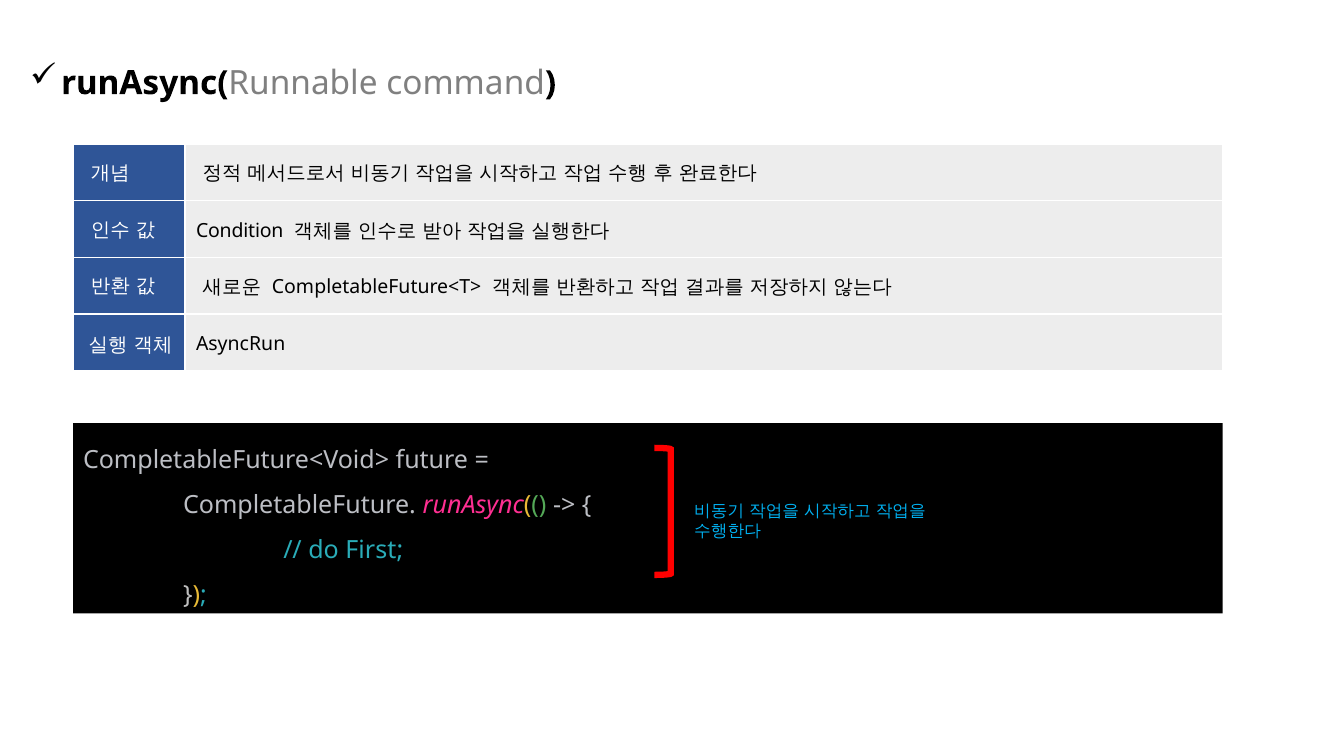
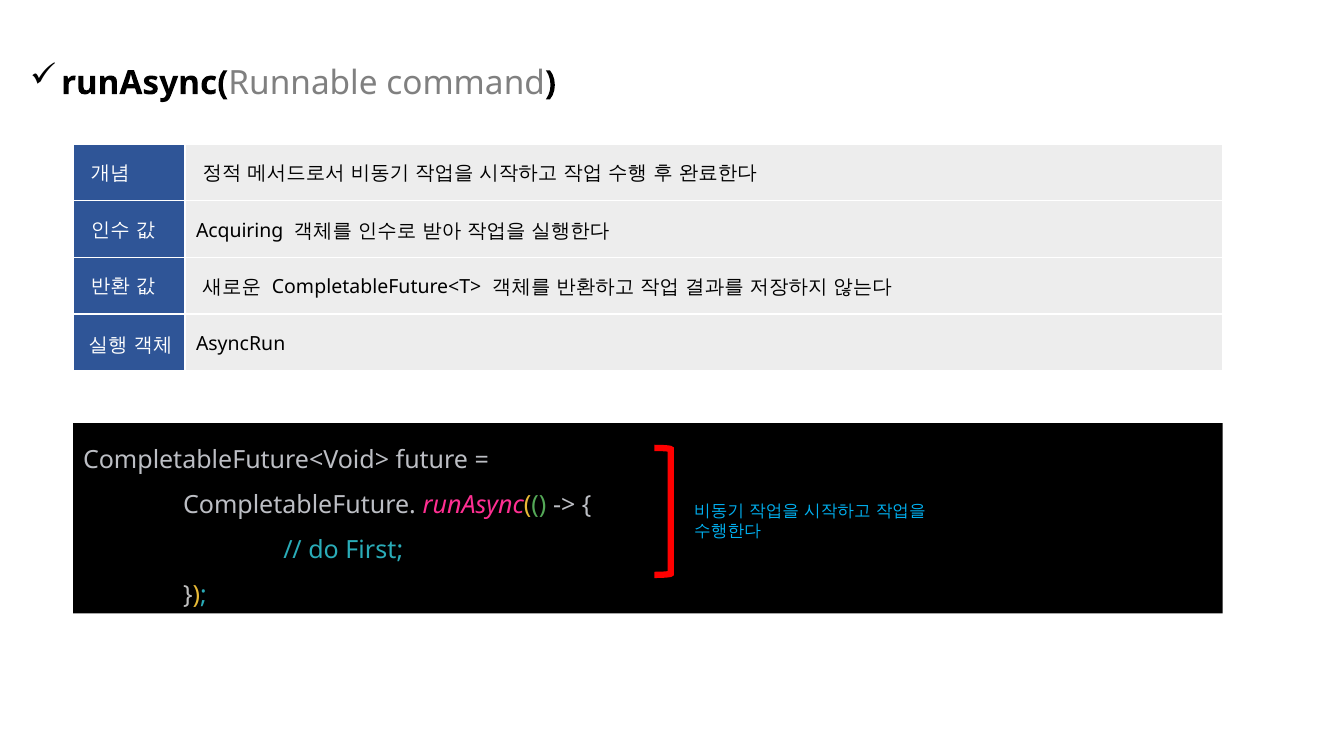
Condition: Condition -> Acquiring
